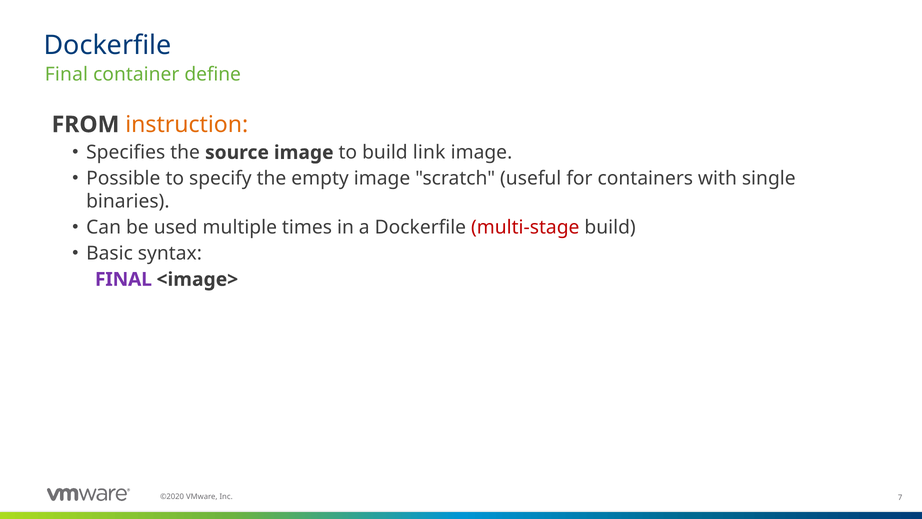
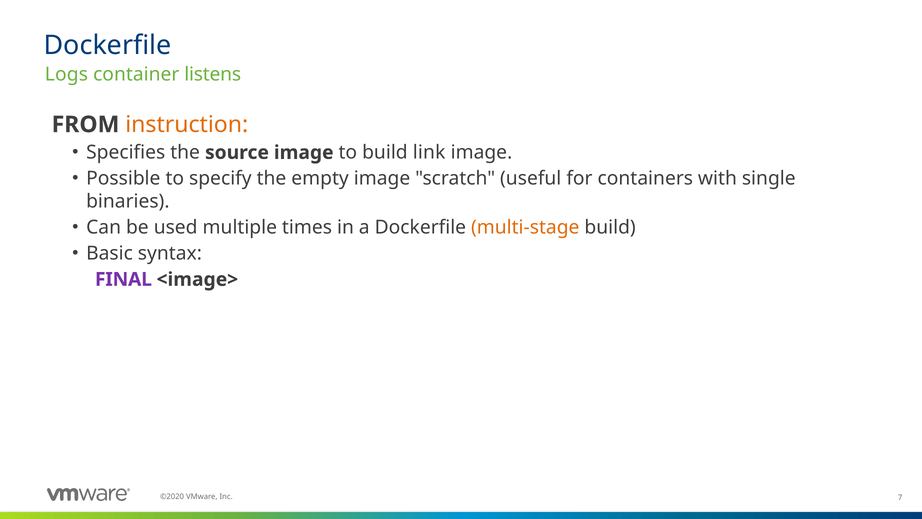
Final at (66, 74): Final -> Logs
define: define -> listens
multi-stage colour: red -> orange
